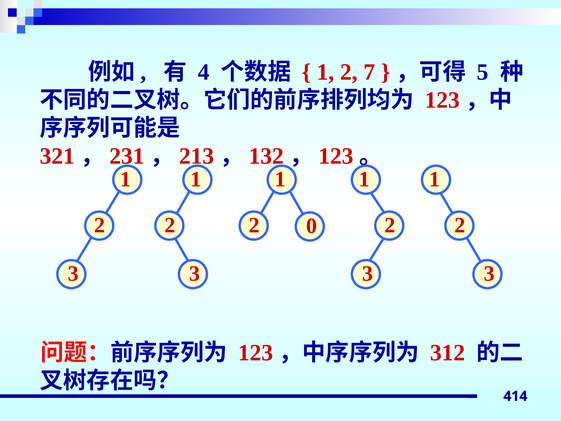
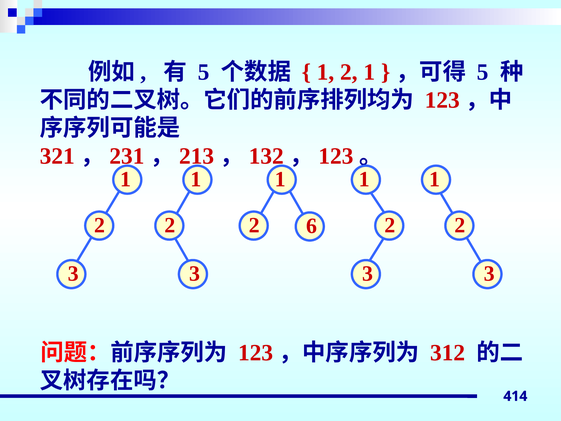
4 at (204, 72): 4 -> 5
2 7: 7 -> 1
0: 0 -> 6
